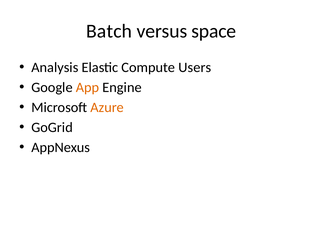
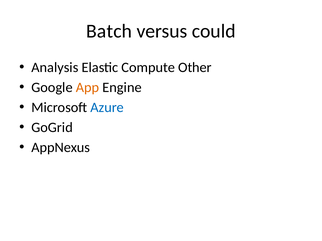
space: space -> could
Users: Users -> Other
Azure colour: orange -> blue
